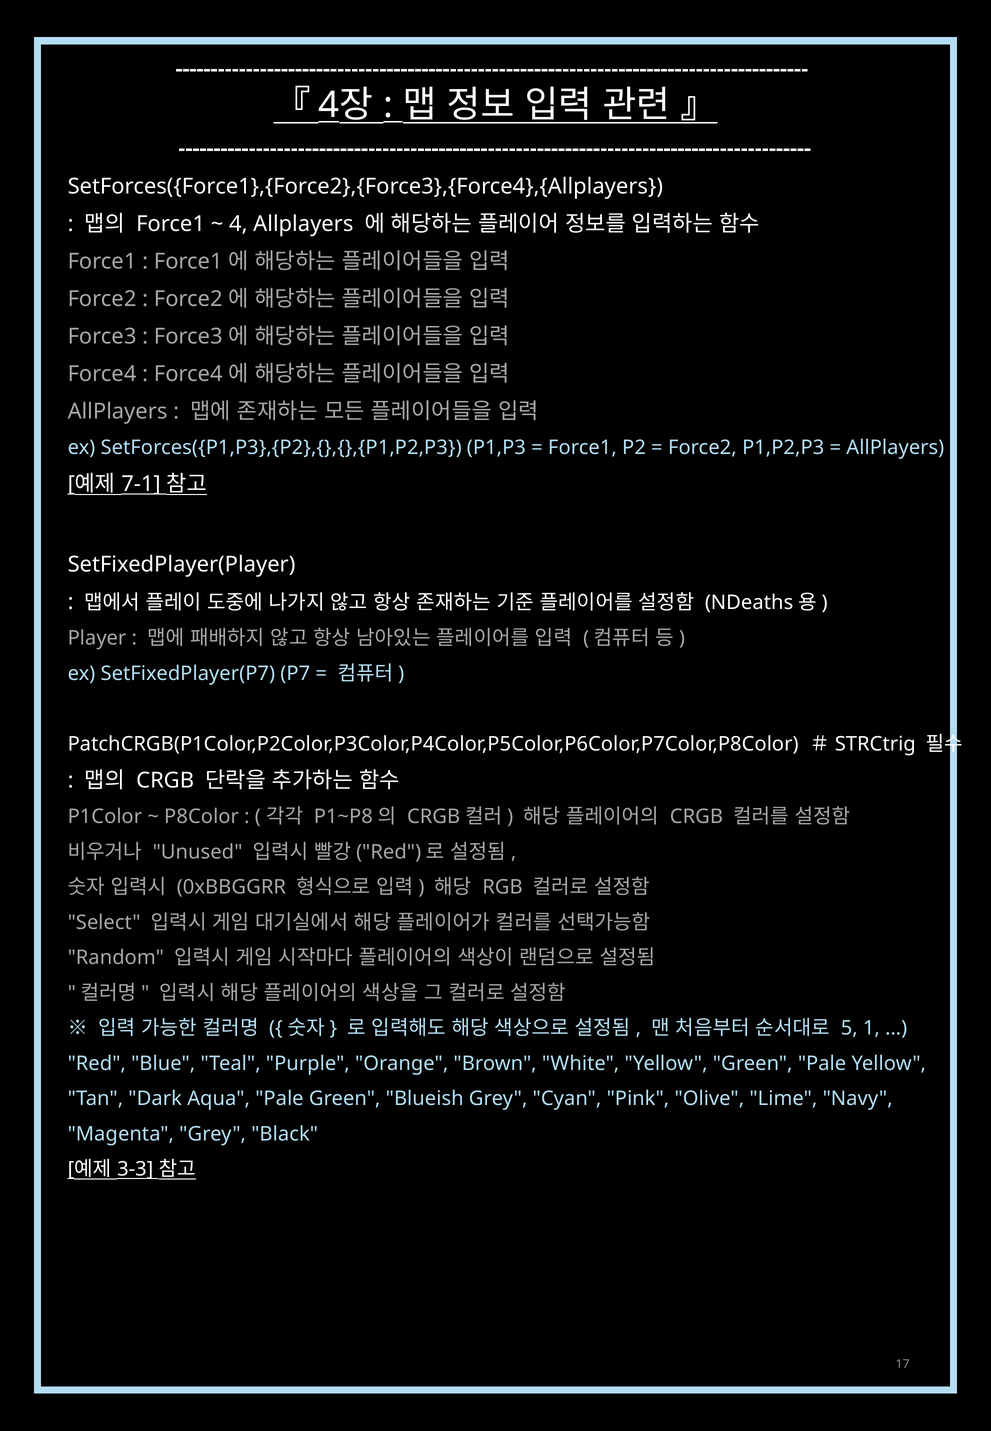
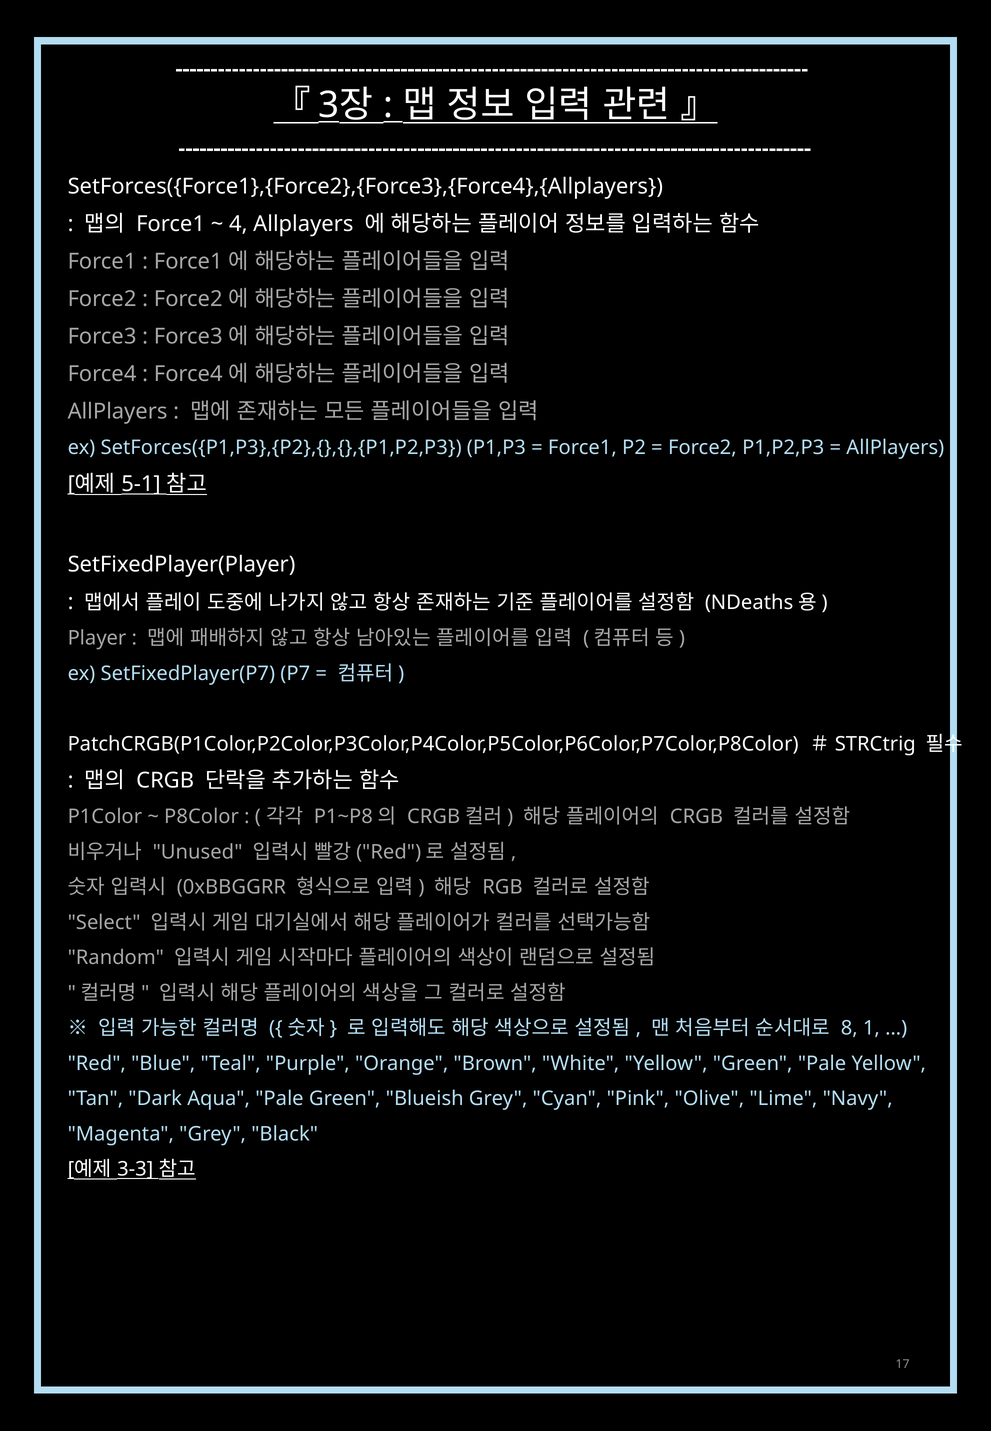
4 at (329, 105): 4 -> 3
7-1: 7-1 -> 5-1
5: 5 -> 8
